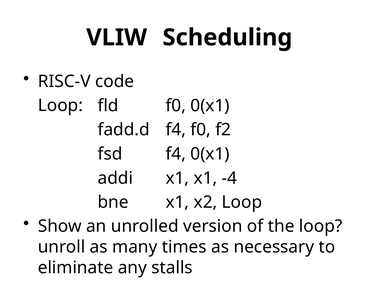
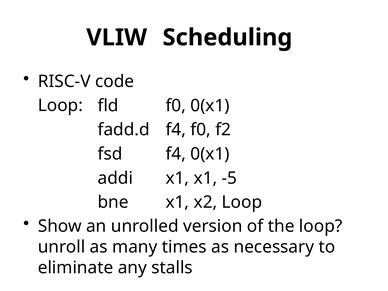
-4: -4 -> -5
